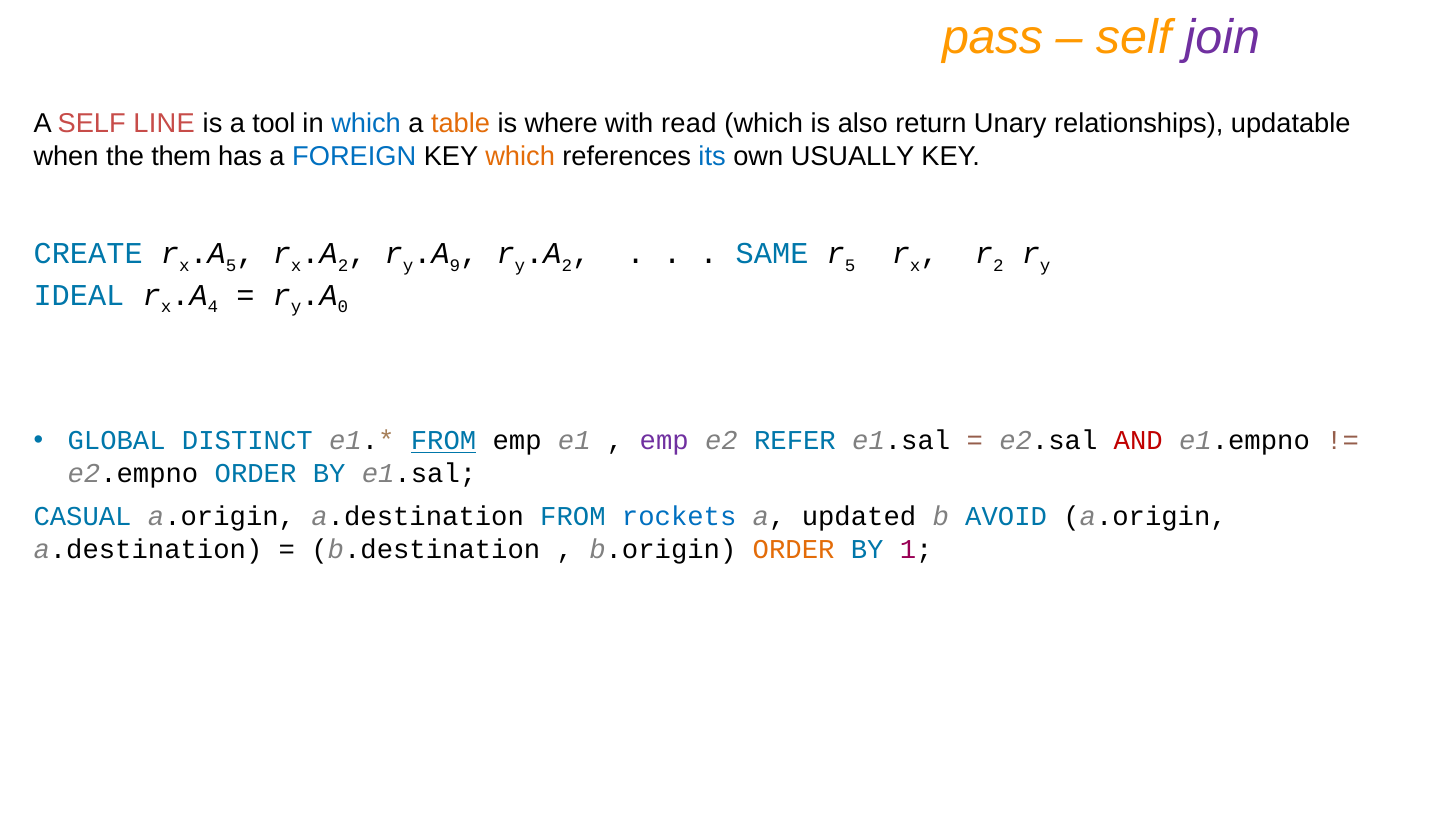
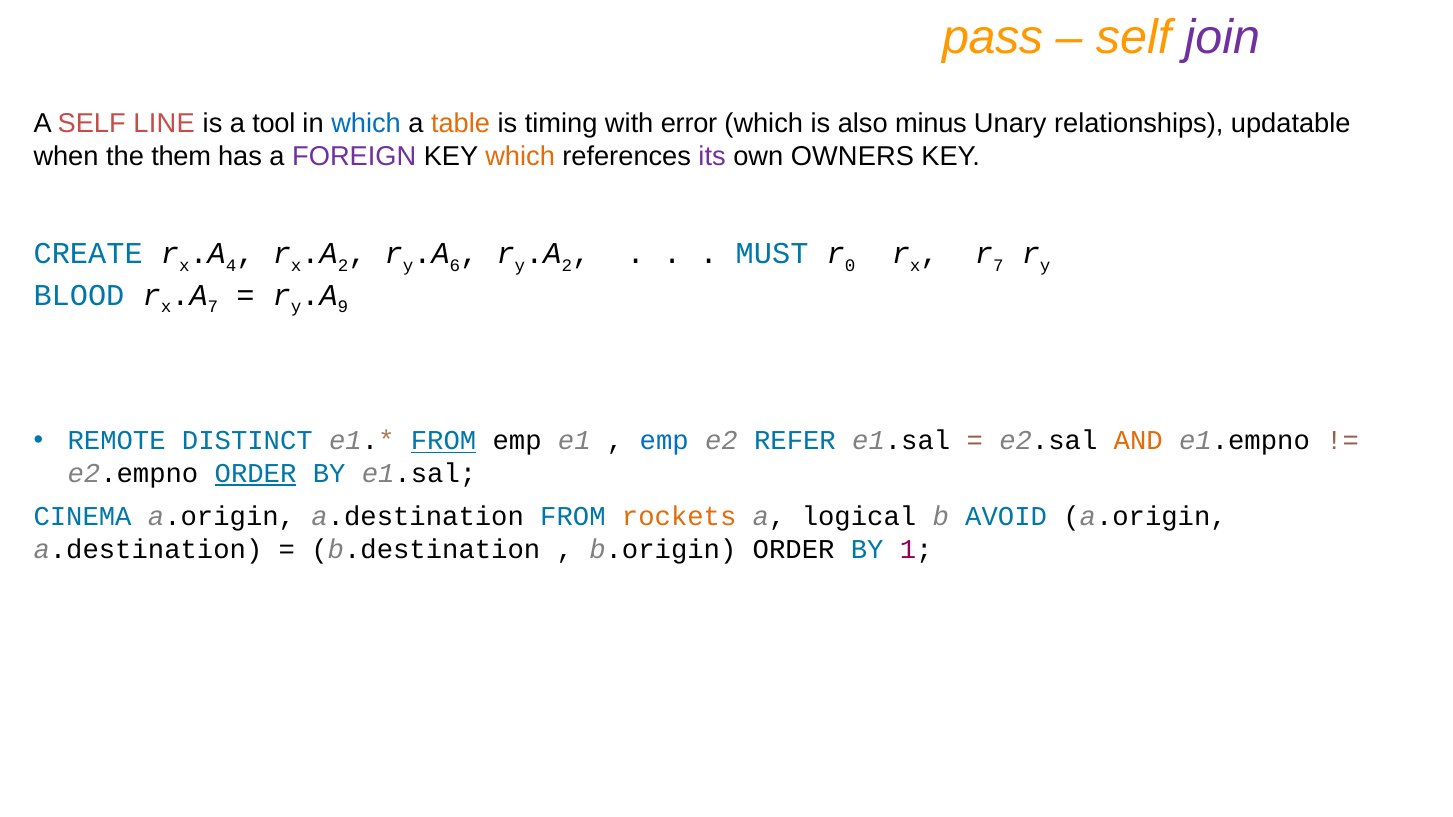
where: where -> timing
read: read -> error
return: return -> minus
FOREIGN colour: blue -> purple
its colour: blue -> purple
USUALLY: USUALLY -> OWNERS
5 at (231, 266): 5 -> 4
9: 9 -> 6
SAME: SAME -> MUST
5 at (850, 266): 5 -> 0
2 at (998, 266): 2 -> 7
IDEAL: IDEAL -> BLOOD
4 at (213, 307): 4 -> 7
0: 0 -> 9
GLOBAL: GLOBAL -> REMOTE
emp at (664, 441) colour: purple -> blue
AND colour: red -> orange
ORDER at (256, 473) underline: none -> present
CASUAL: CASUAL -> CINEMA
rockets colour: blue -> orange
updated: updated -> logical
ORDER at (794, 550) colour: orange -> black
